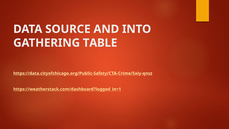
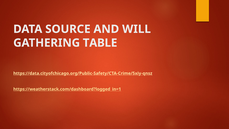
INTO: INTO -> WILL
